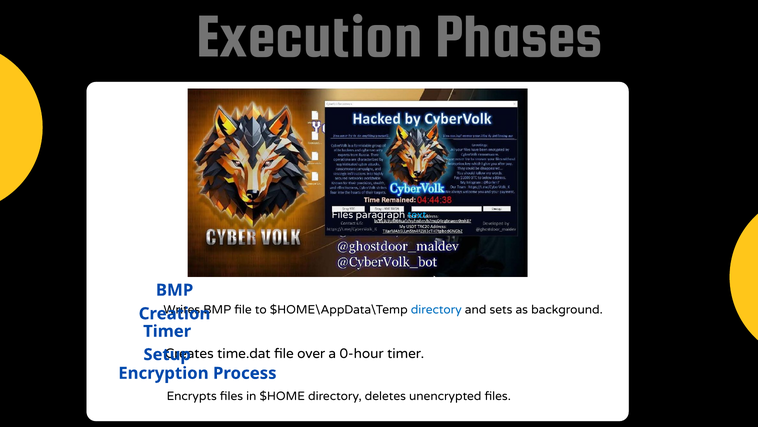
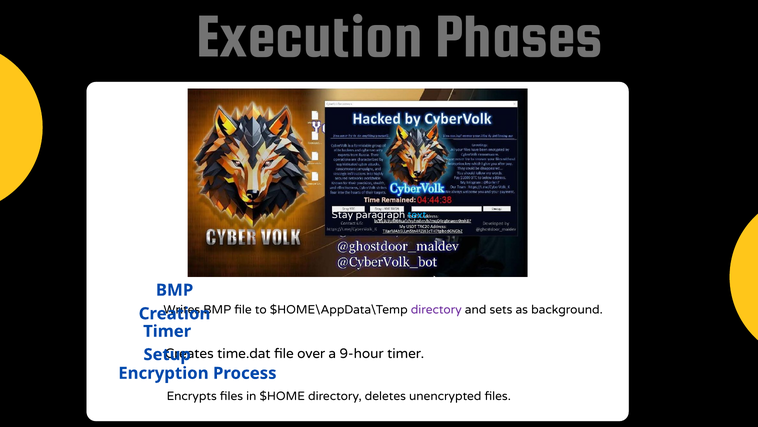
Files at (342, 214): Files -> Stay
directory at (436, 309) colour: blue -> purple
0-hour: 0-hour -> 9-hour
